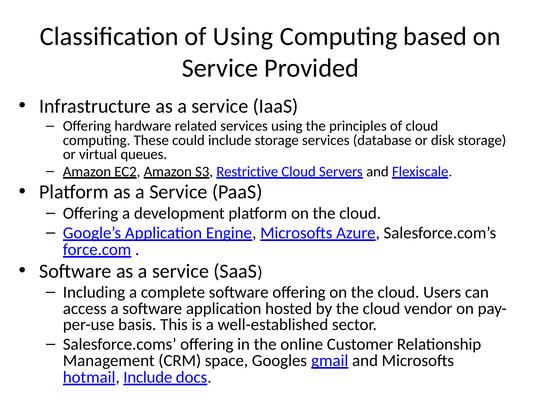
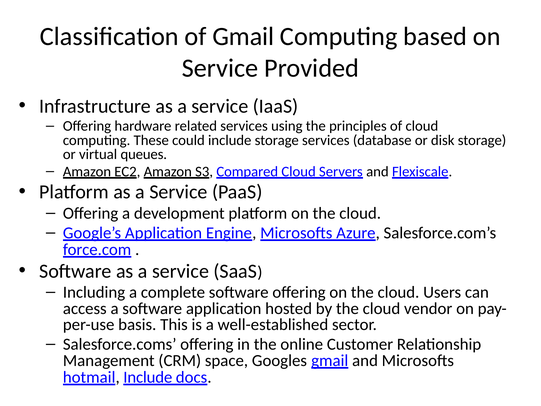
of Using: Using -> Gmail
Restrictive: Restrictive -> Compared
